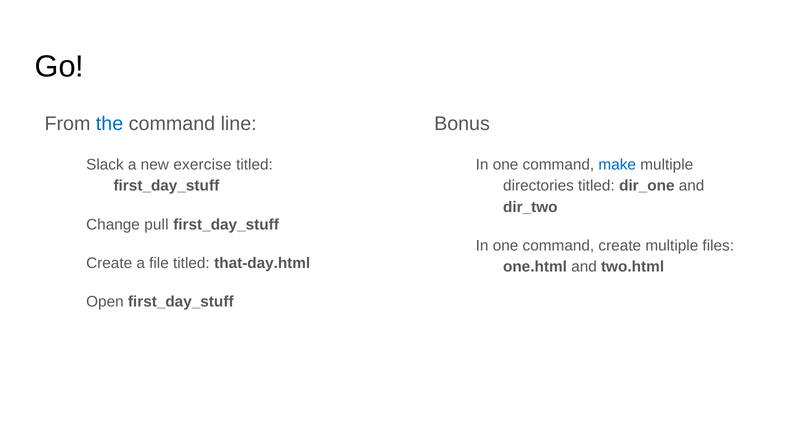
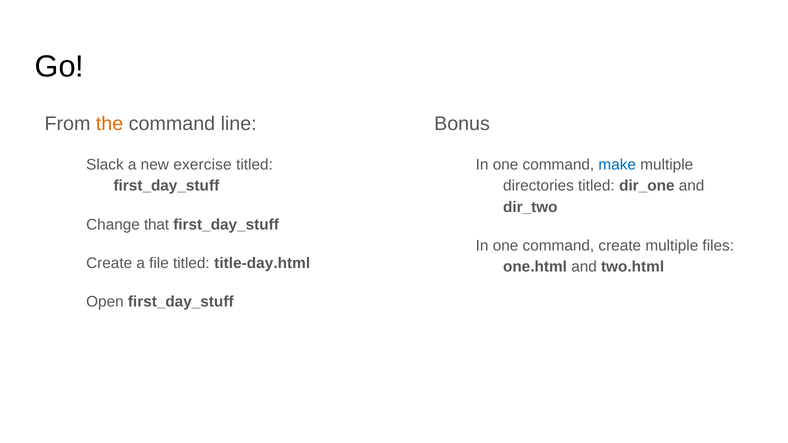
the colour: blue -> orange
pull: pull -> that
that-day.html: that-day.html -> title-day.html
